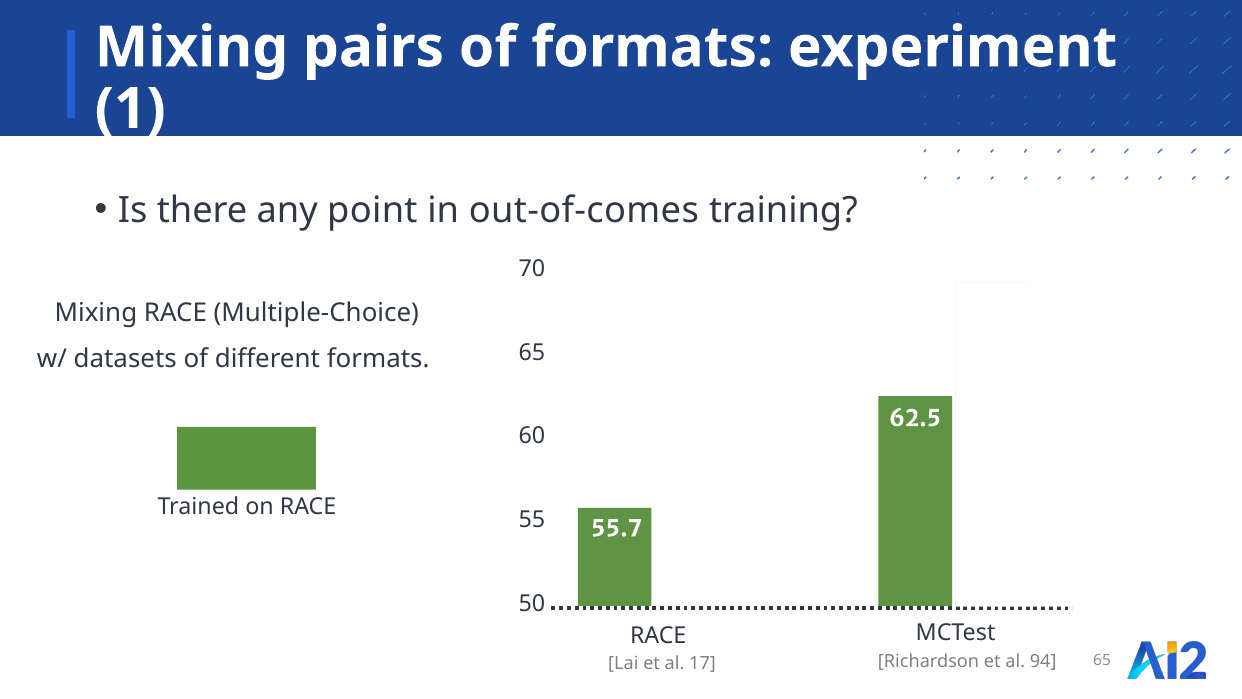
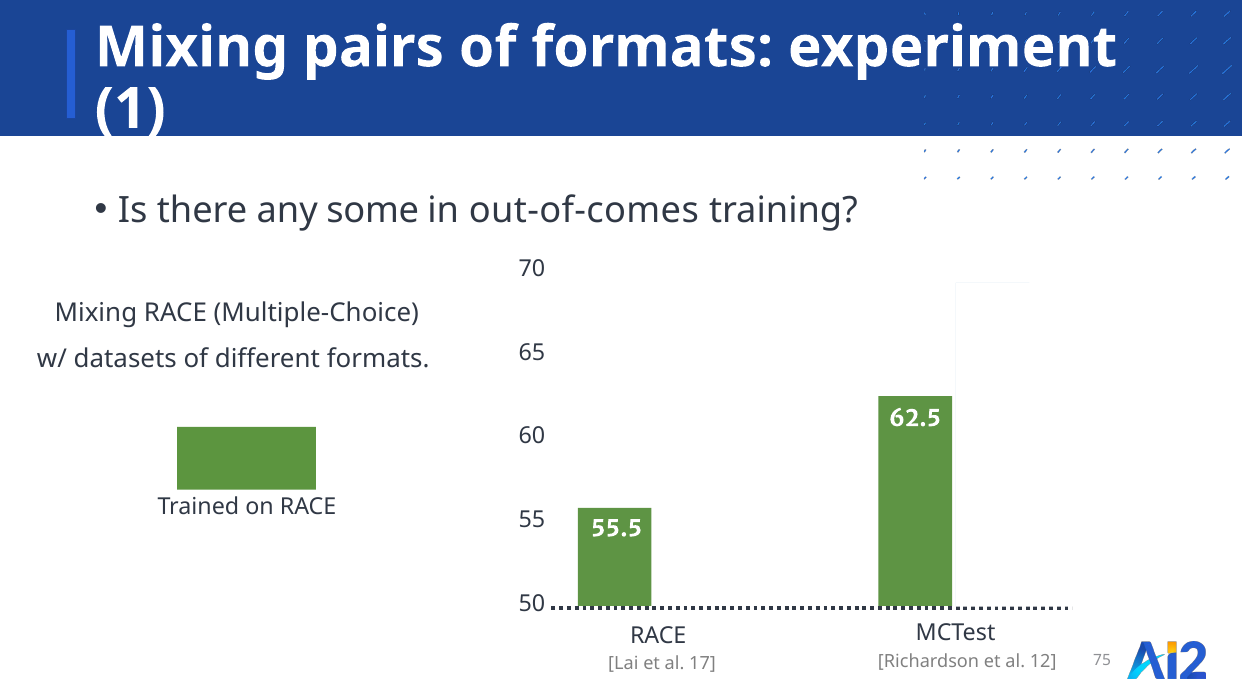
point: point -> some
55.7: 55.7 -> 55.5
94: 94 -> 12
17 65: 65 -> 75
